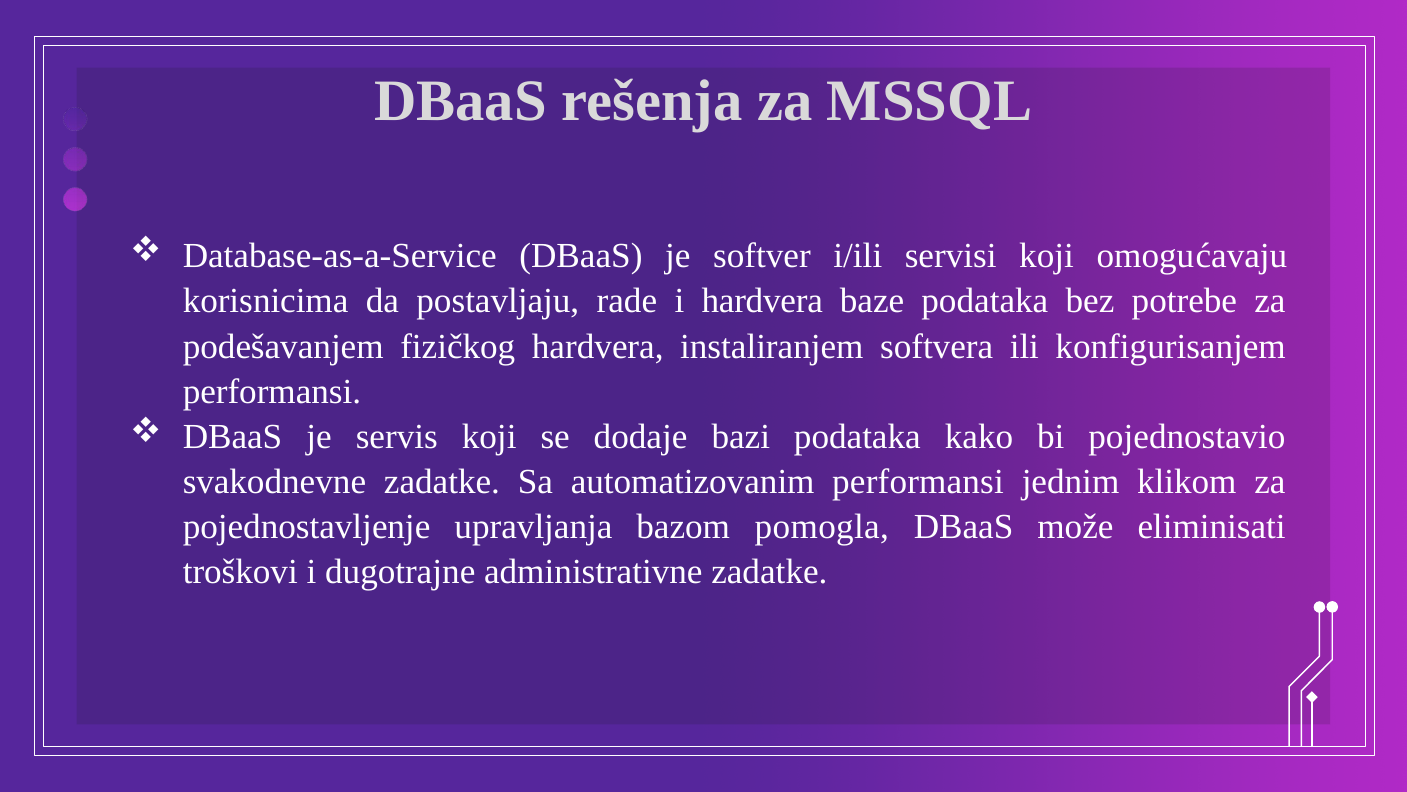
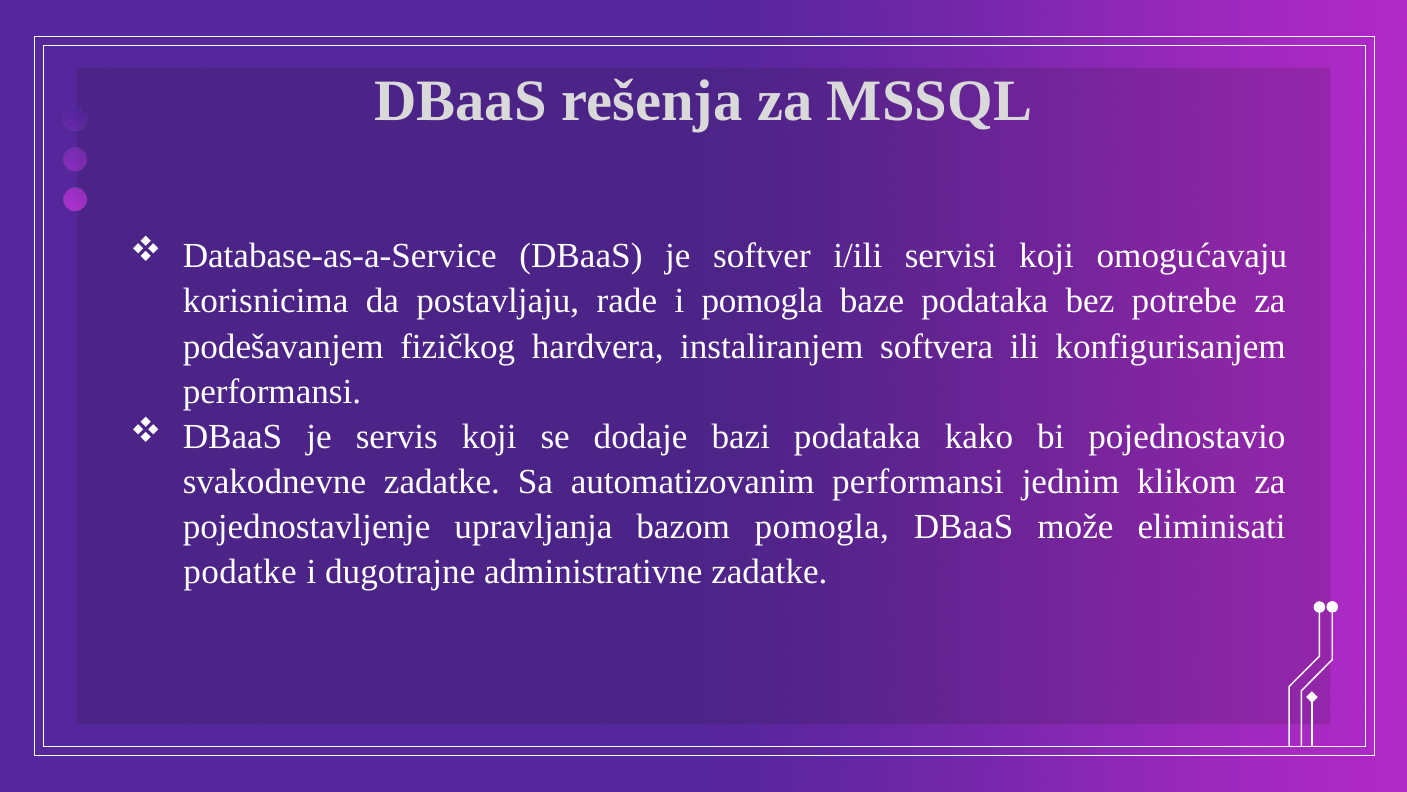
i hardvera: hardvera -> pomogla
troškovi: troškovi -> podatke
